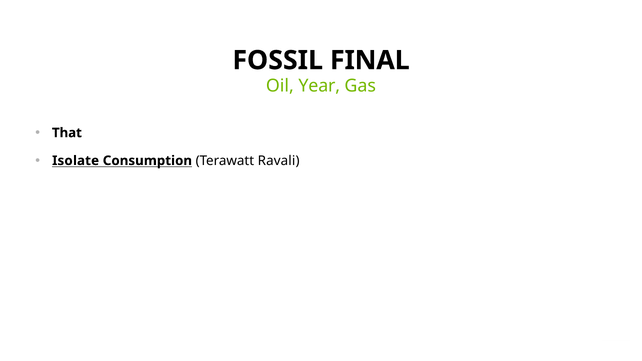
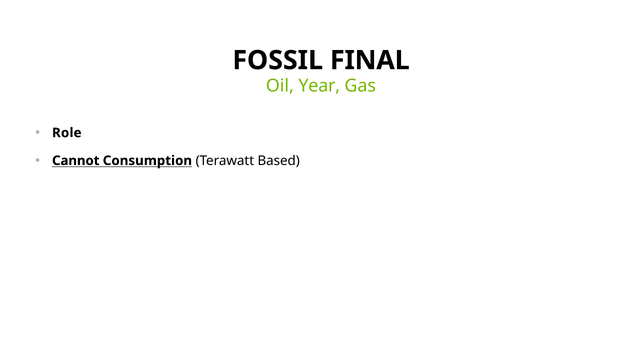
That: That -> Role
Isolate: Isolate -> Cannot
Ravali: Ravali -> Based
